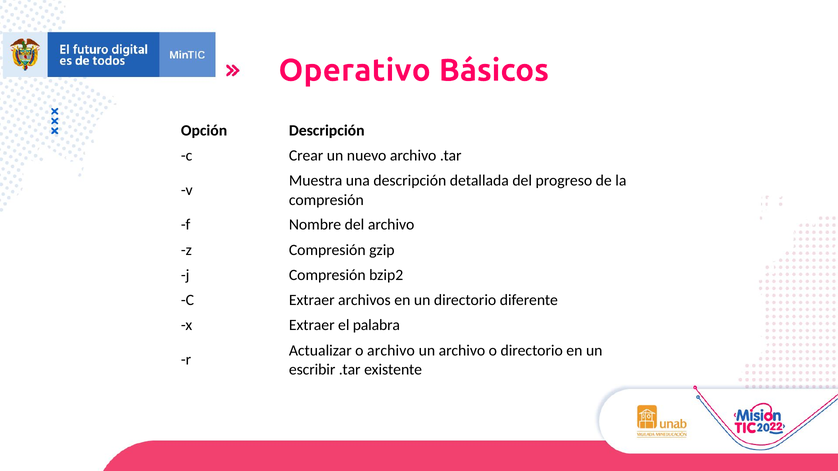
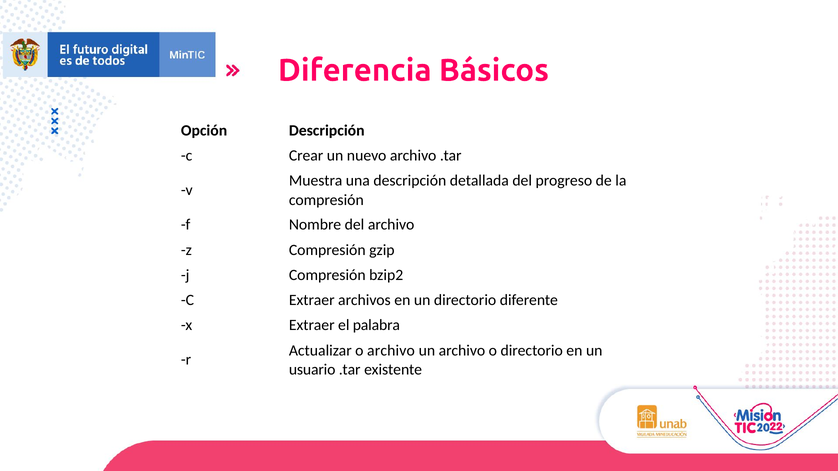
Operativo: Operativo -> Diferencia
escribir: escribir -> usuario
